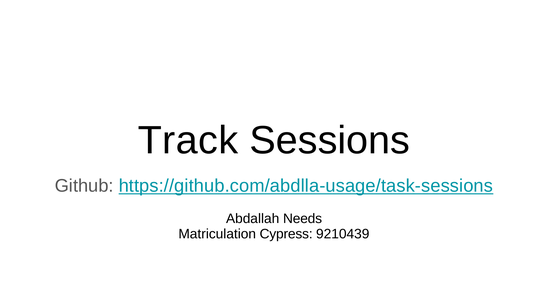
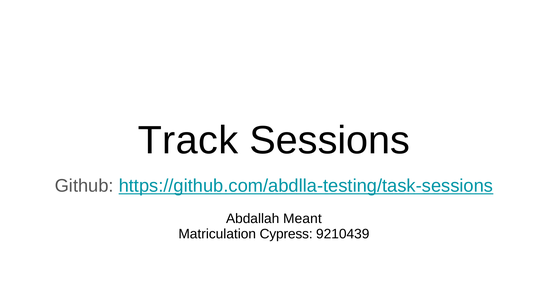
https://github.com/abdlla-usage/task-sessions: https://github.com/abdlla-usage/task-sessions -> https://github.com/abdlla-testing/task-sessions
Needs: Needs -> Meant
